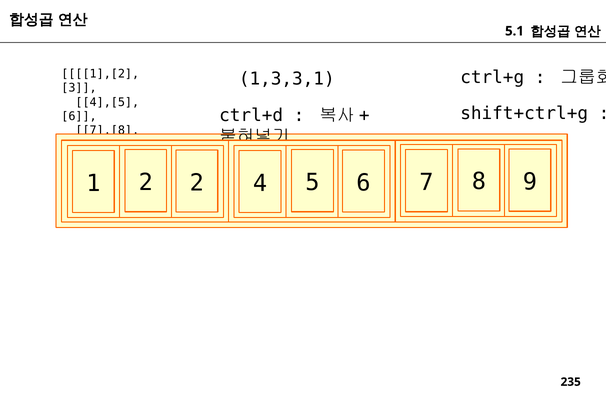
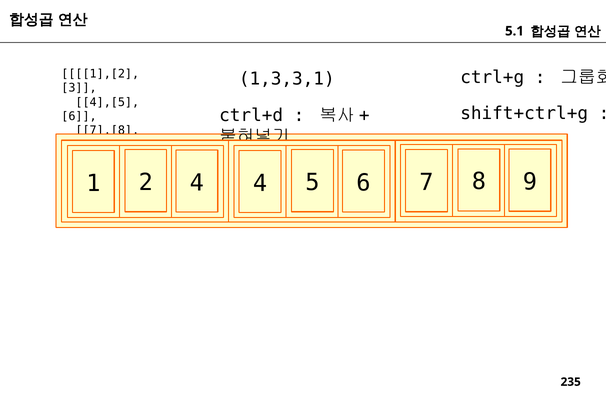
2 2: 2 -> 4
